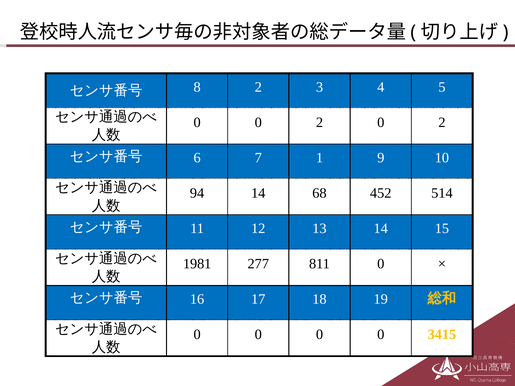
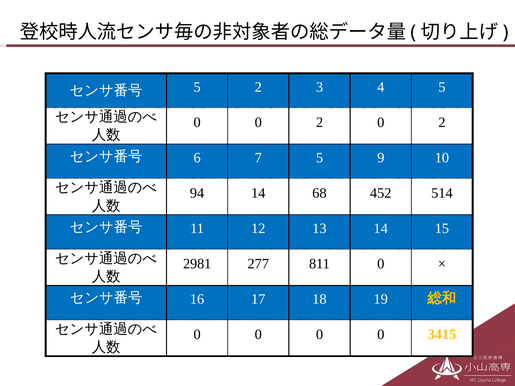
8 at (197, 87): 8 -> 5
7 1: 1 -> 5
1981: 1981 -> 2981
